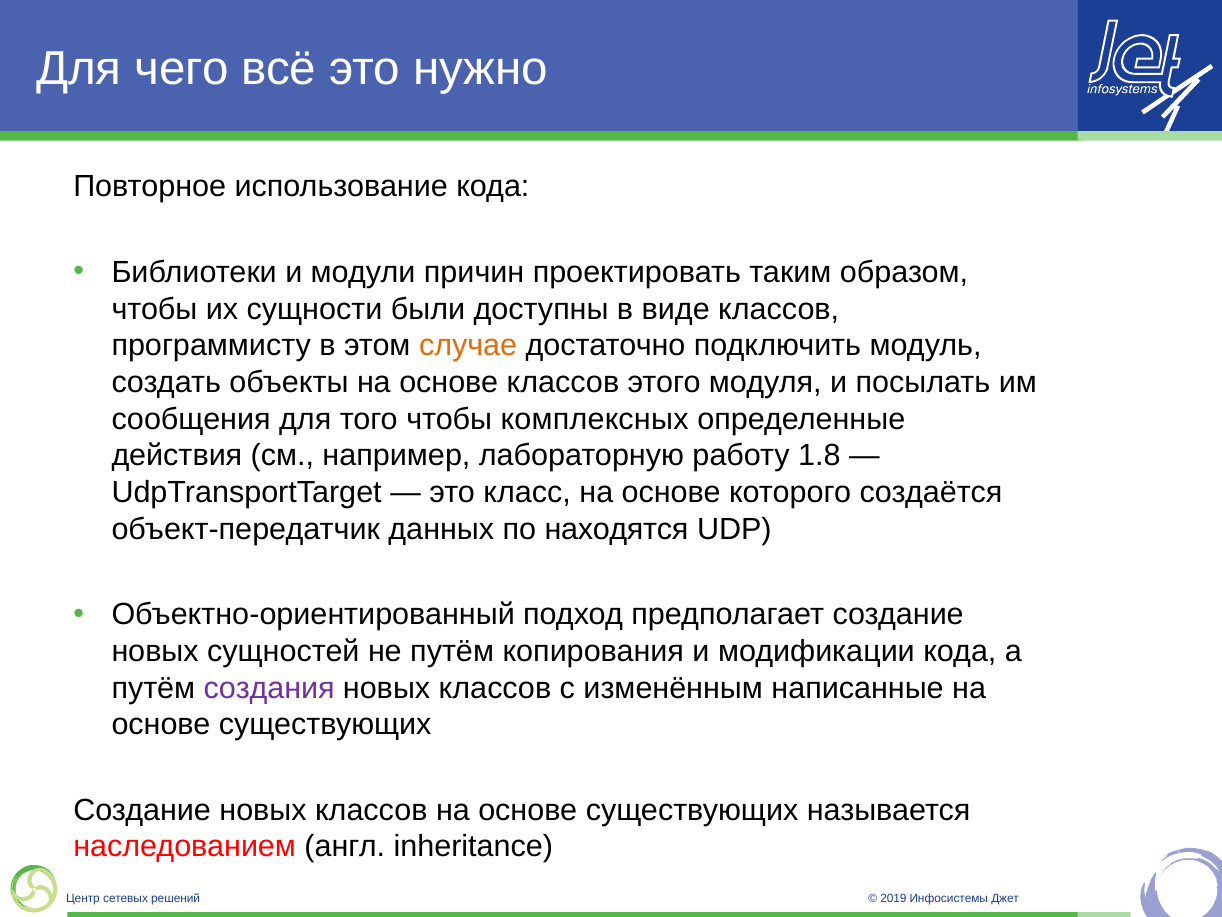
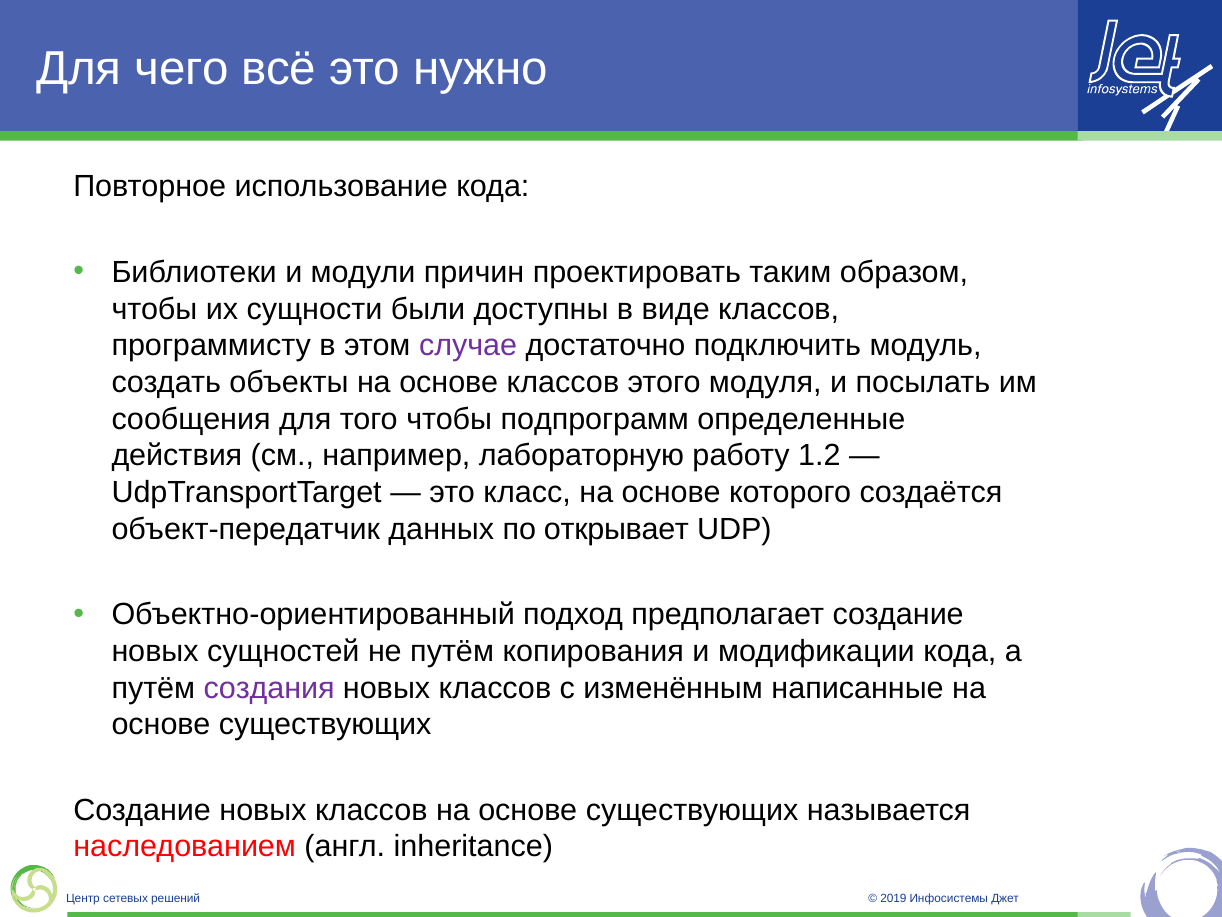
случае colour: orange -> purple
комплексных: комплексных -> подпрограмм
1.8: 1.8 -> 1.2
находятся: находятся -> открывает
